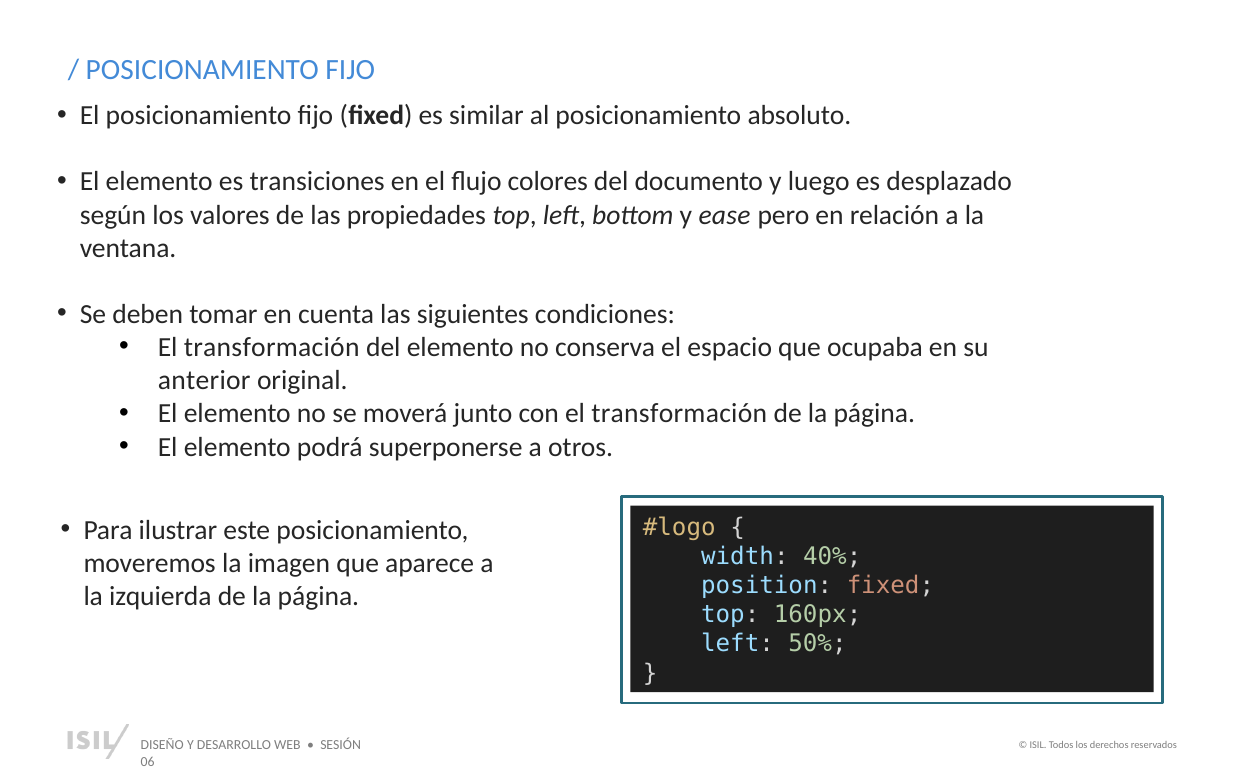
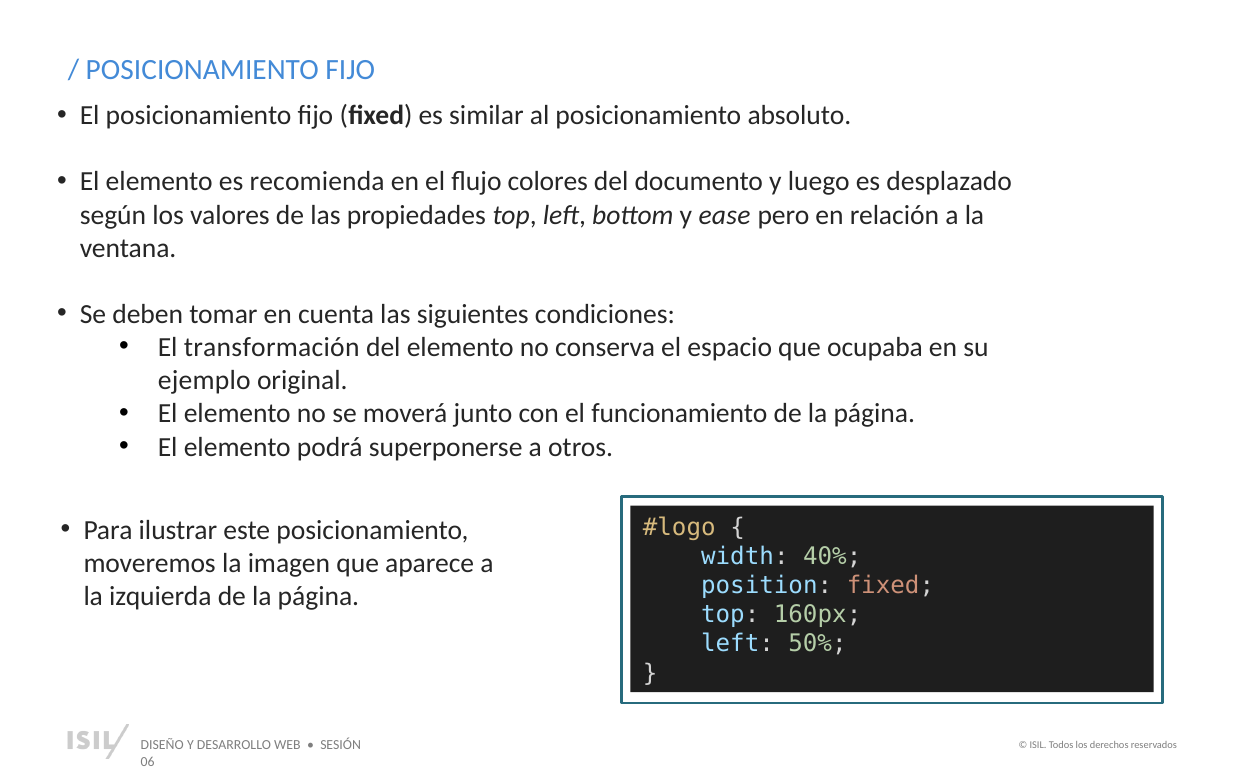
transiciones: transiciones -> recomienda
anterior: anterior -> ejemplo
con el transformación: transformación -> funcionamiento
